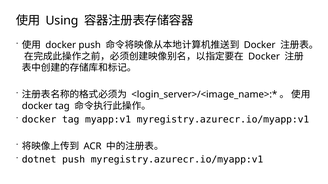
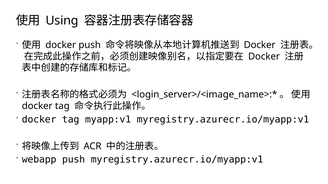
dotnet: dotnet -> webapp
